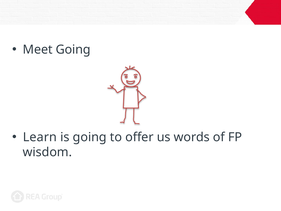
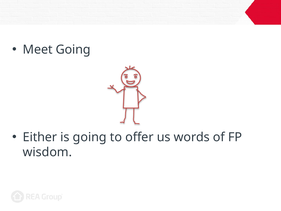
Learn: Learn -> Either
